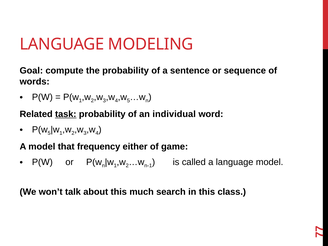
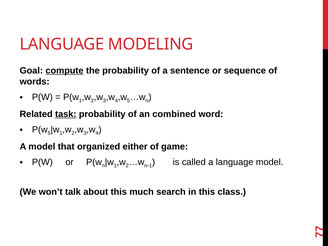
compute underline: none -> present
individual: individual -> combined
frequency: frequency -> organized
